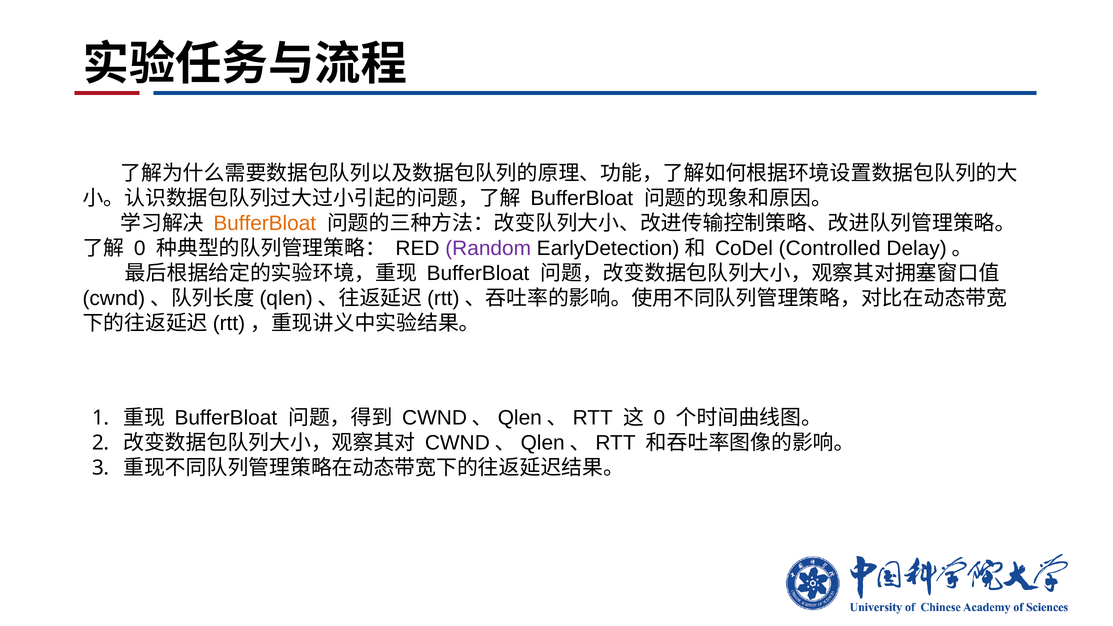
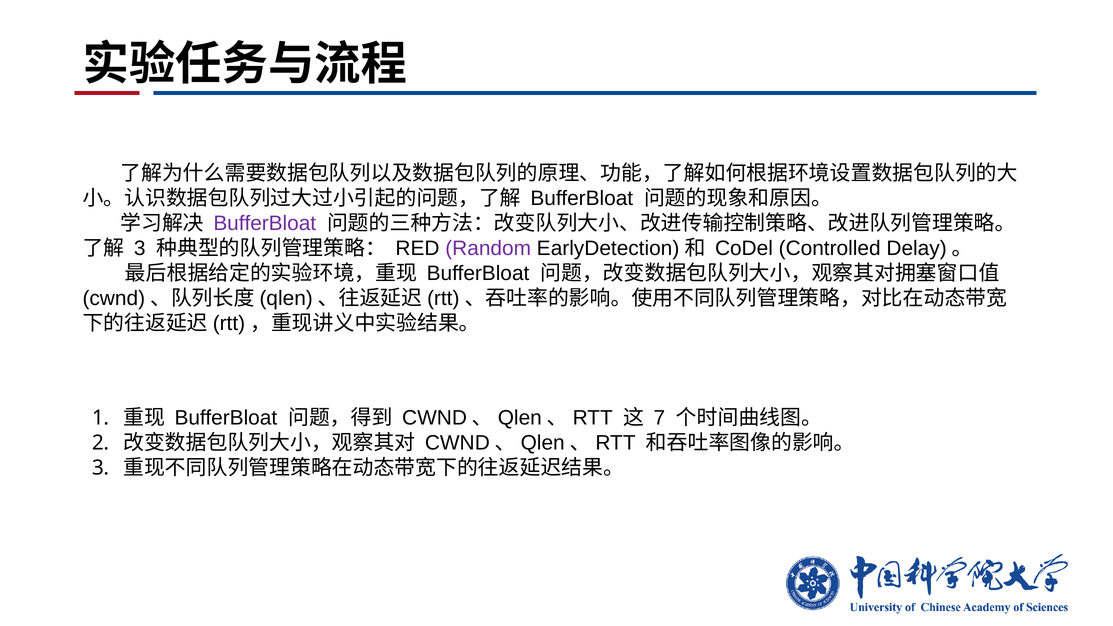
BufferBloat at (265, 223) colour: orange -> purple
0 at (140, 248): 0 -> 3
0 at (659, 418): 0 -> 7
